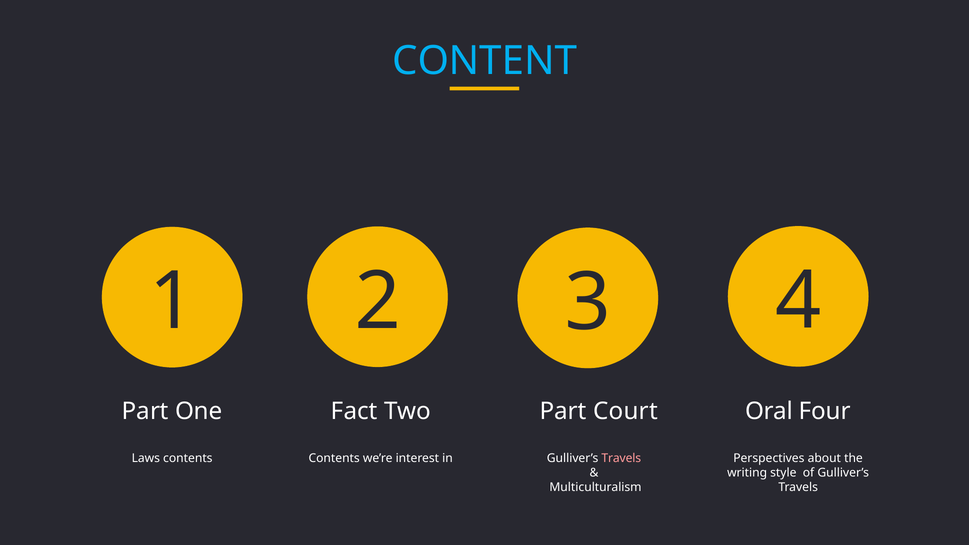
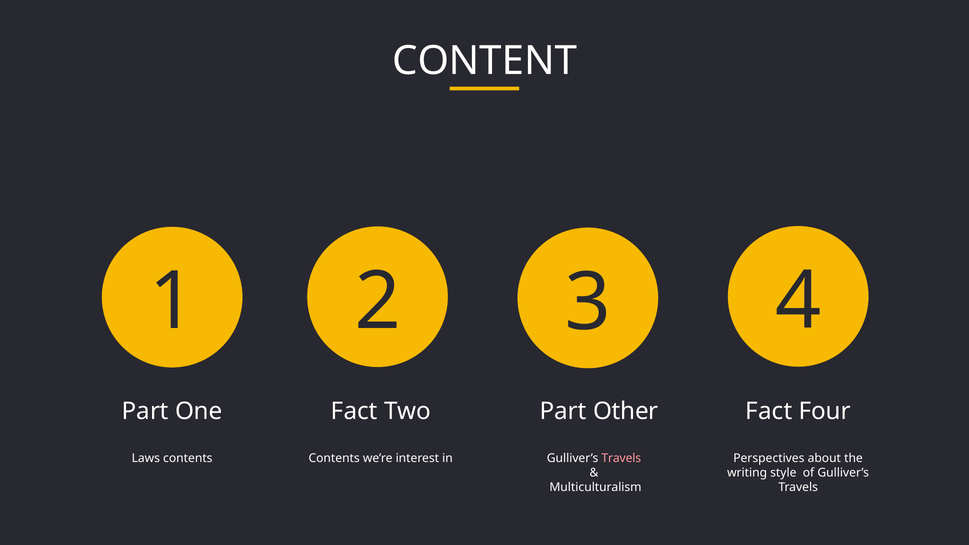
CONTENT colour: light blue -> white
Court: Court -> Other
Oral at (769, 411): Oral -> Fact
